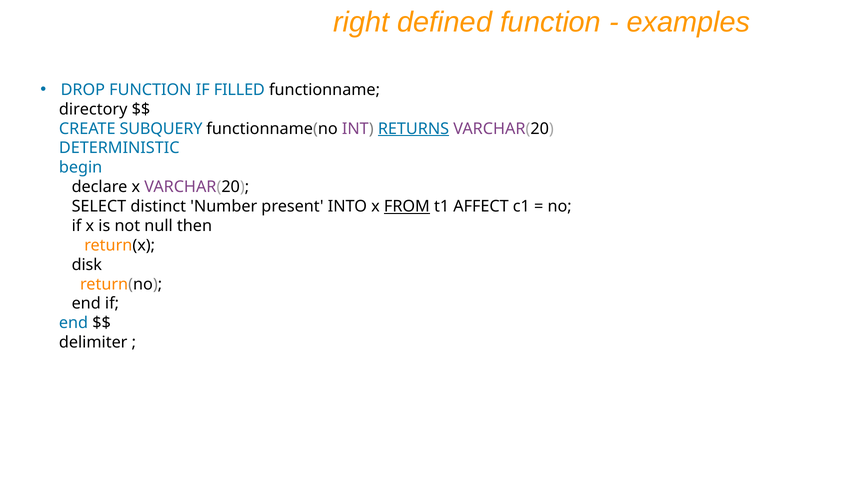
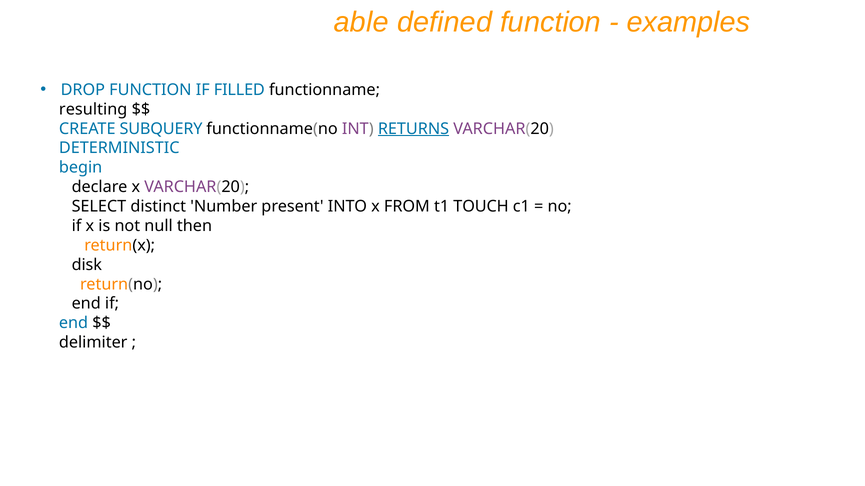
right: right -> able
directory: directory -> resulting
FROM underline: present -> none
AFFECT: AFFECT -> TOUCH
